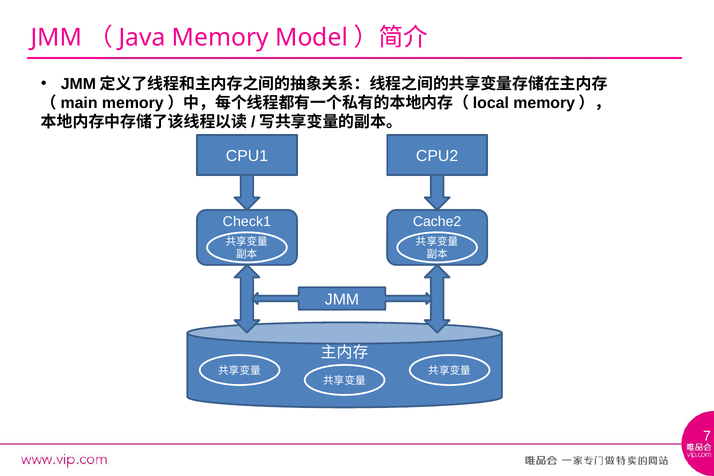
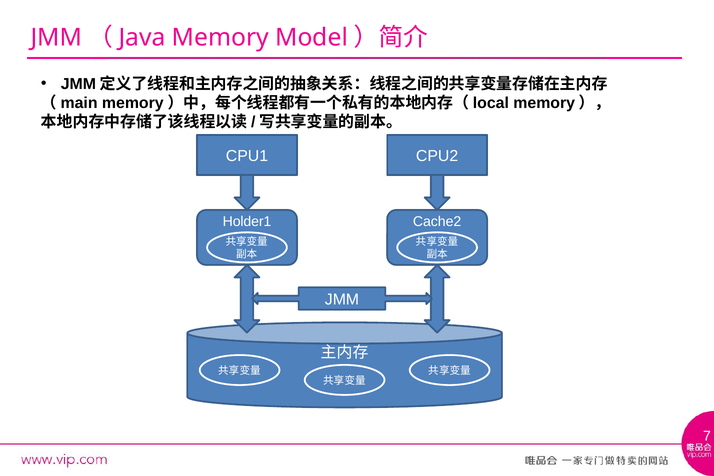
Check1: Check1 -> Holder1
